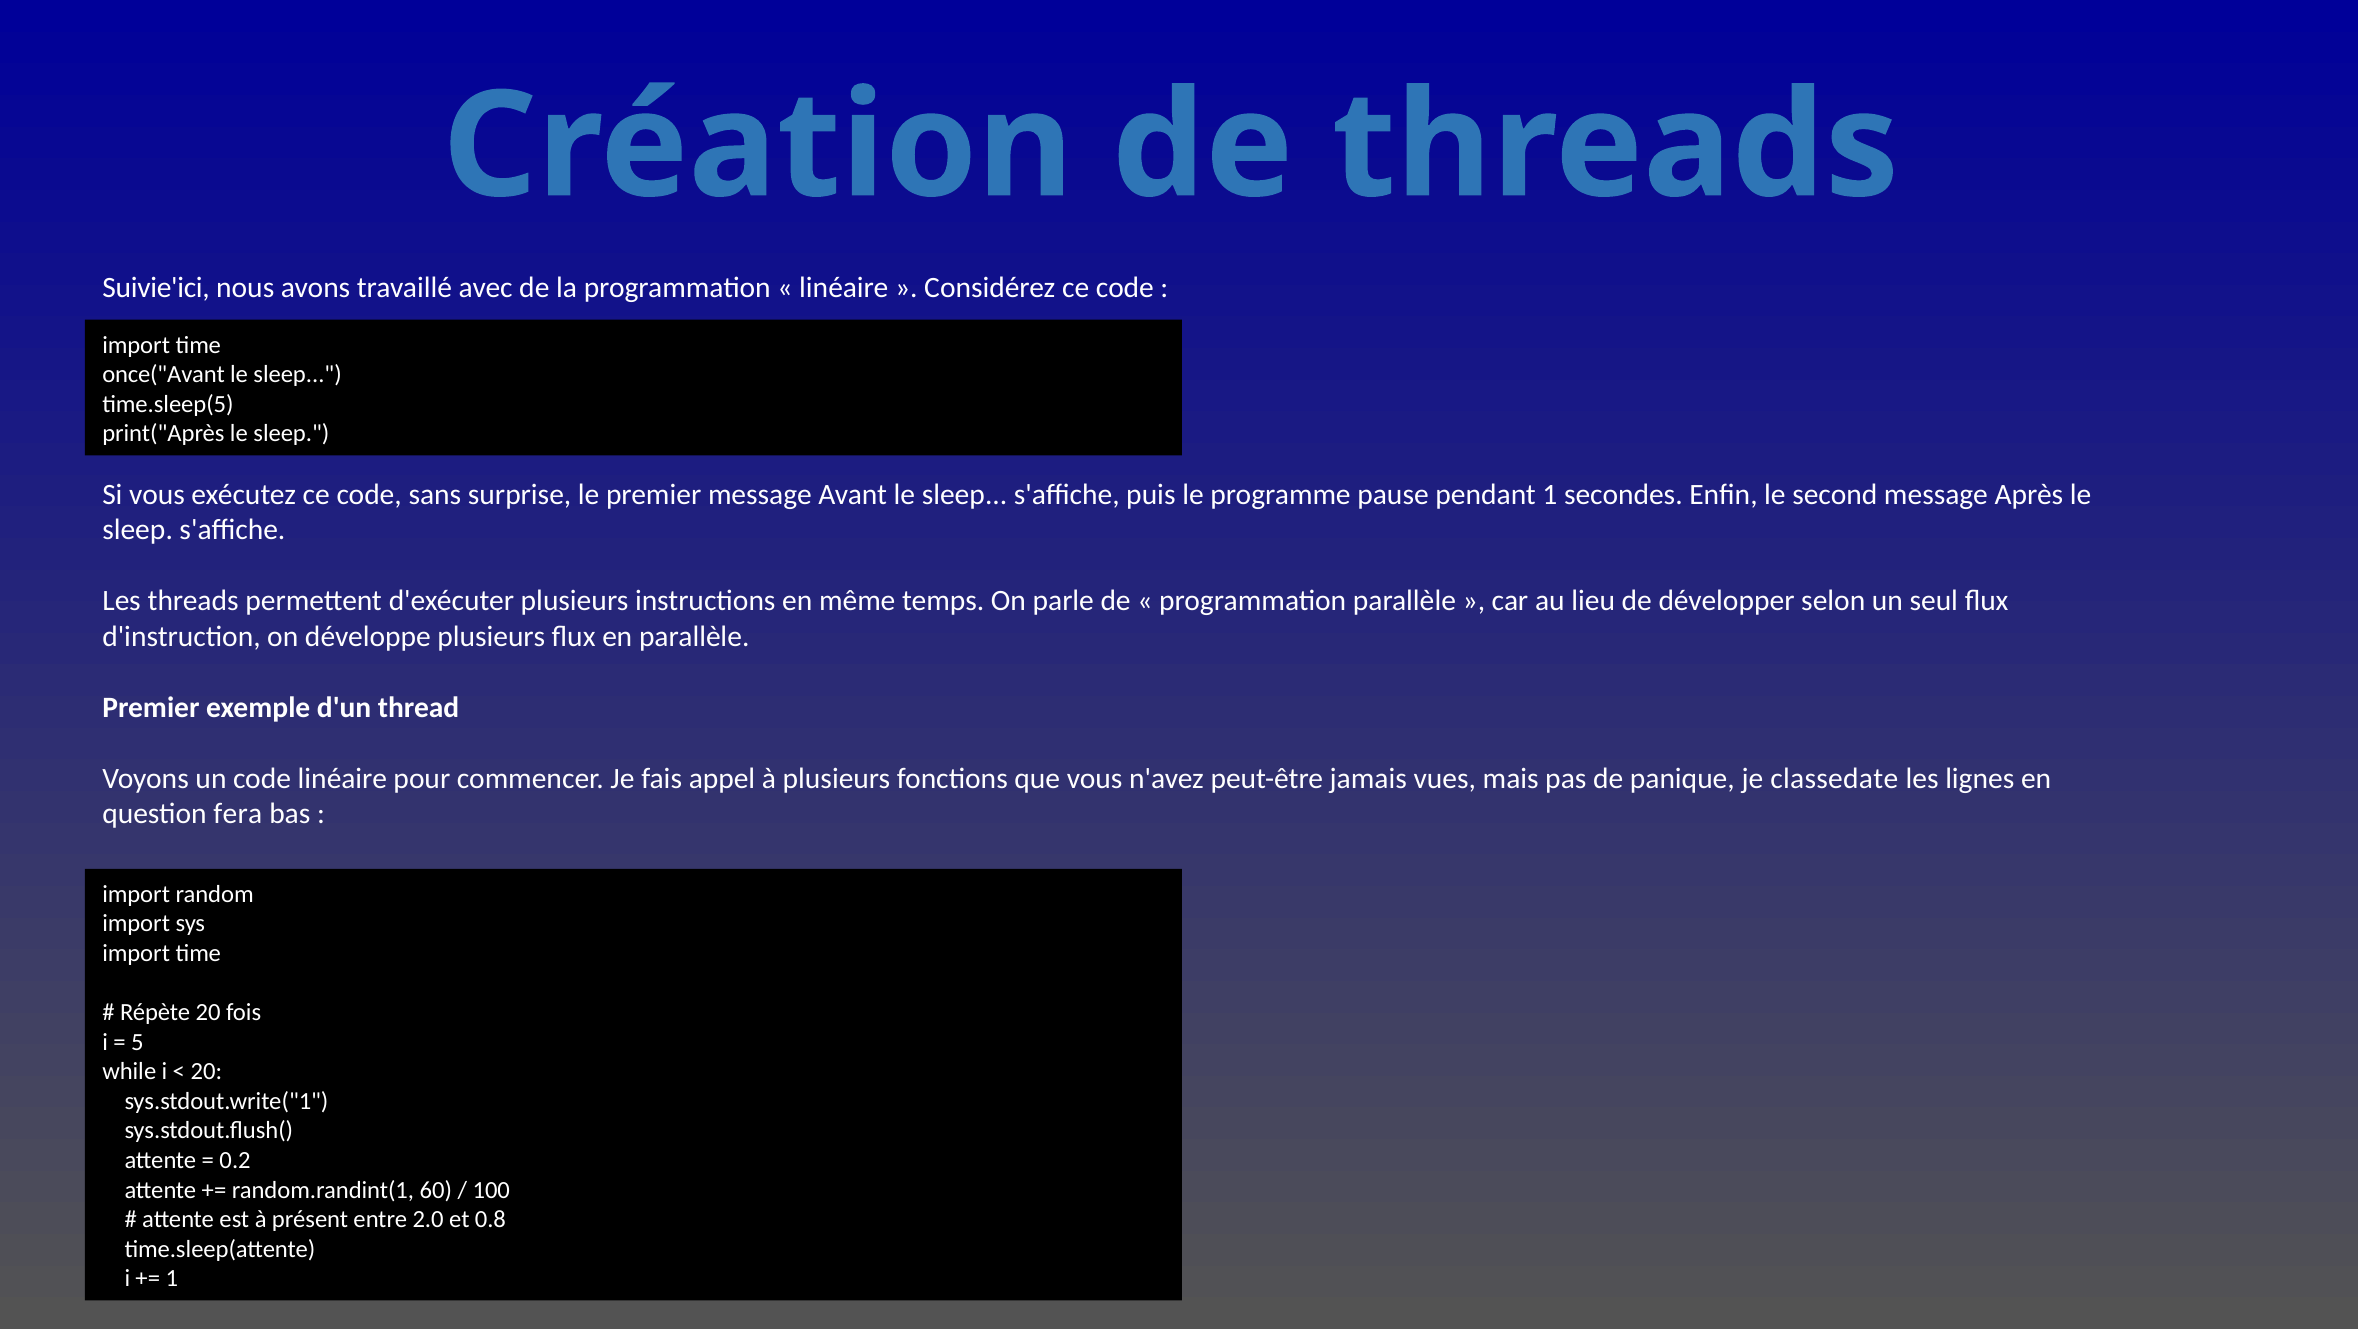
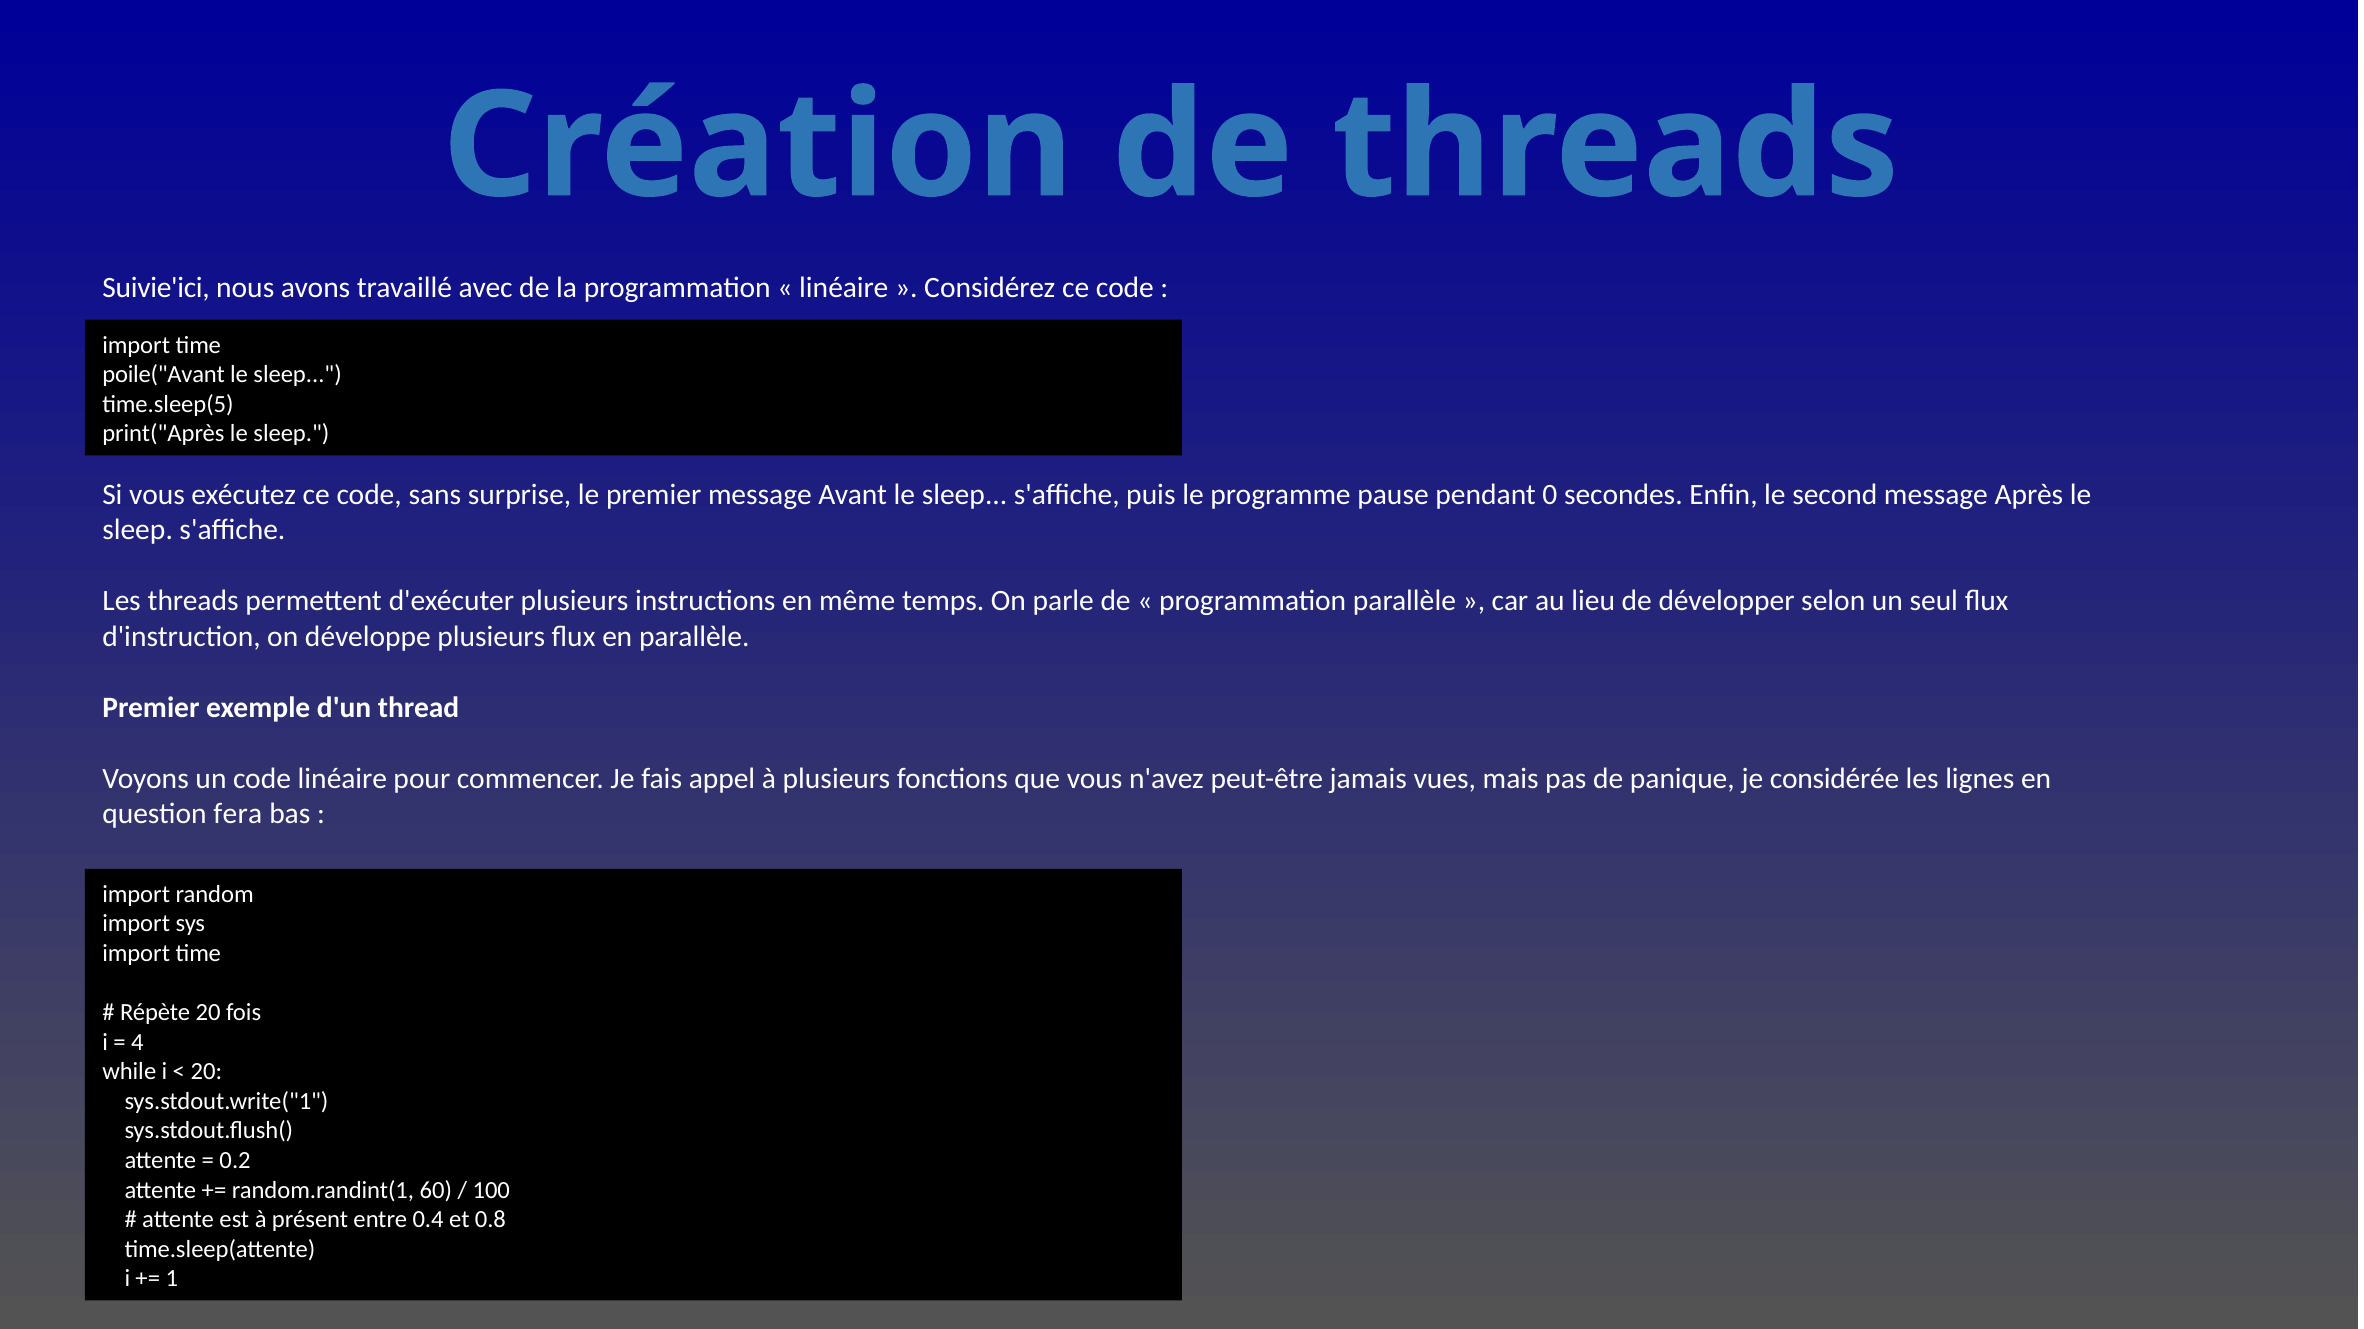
once("Avant: once("Avant -> poile("Avant
pendant 1: 1 -> 0
classedate: classedate -> considérée
5: 5 -> 4
2.0: 2.0 -> 0.4
